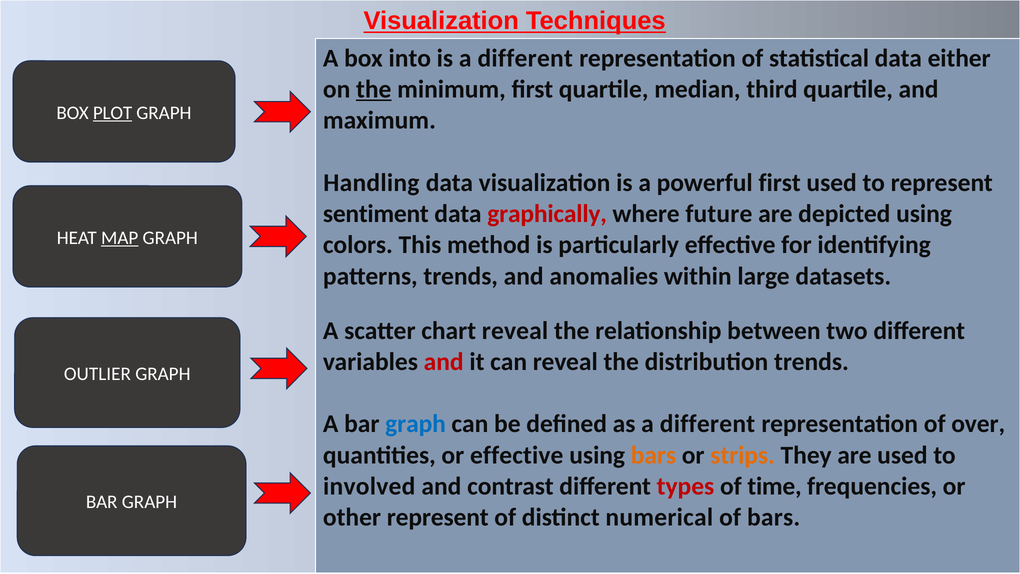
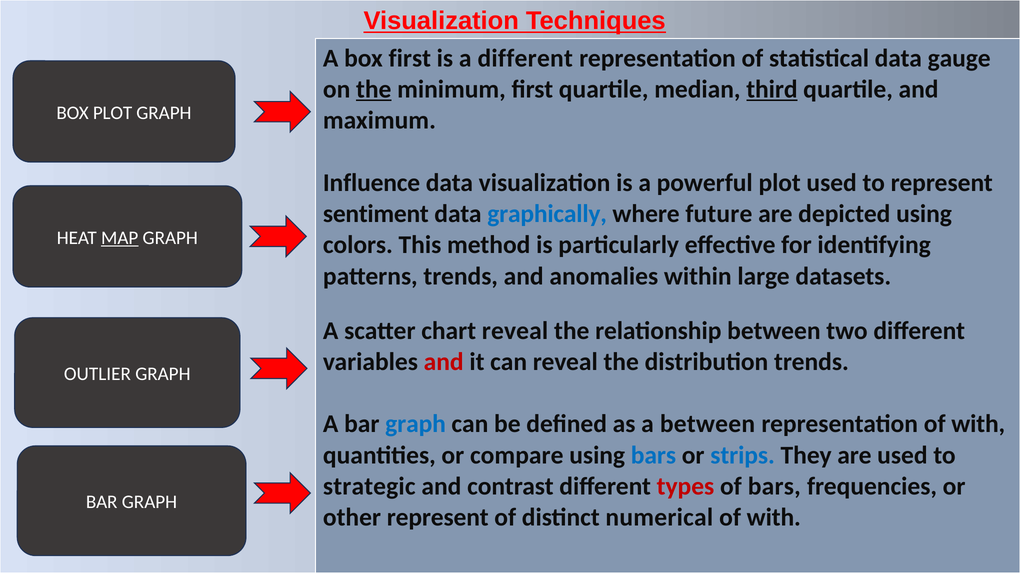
box into: into -> first
either: either -> gauge
third underline: none -> present
PLOT at (113, 113) underline: present -> none
Handling: Handling -> Influence
powerful first: first -> plot
graphically colour: red -> blue
as a different: different -> between
representation of over: over -> with
or effective: effective -> compare
bars at (653, 455) colour: orange -> blue
strips colour: orange -> blue
involved: involved -> strategic
of time: time -> bars
bars at (774, 517): bars -> with
